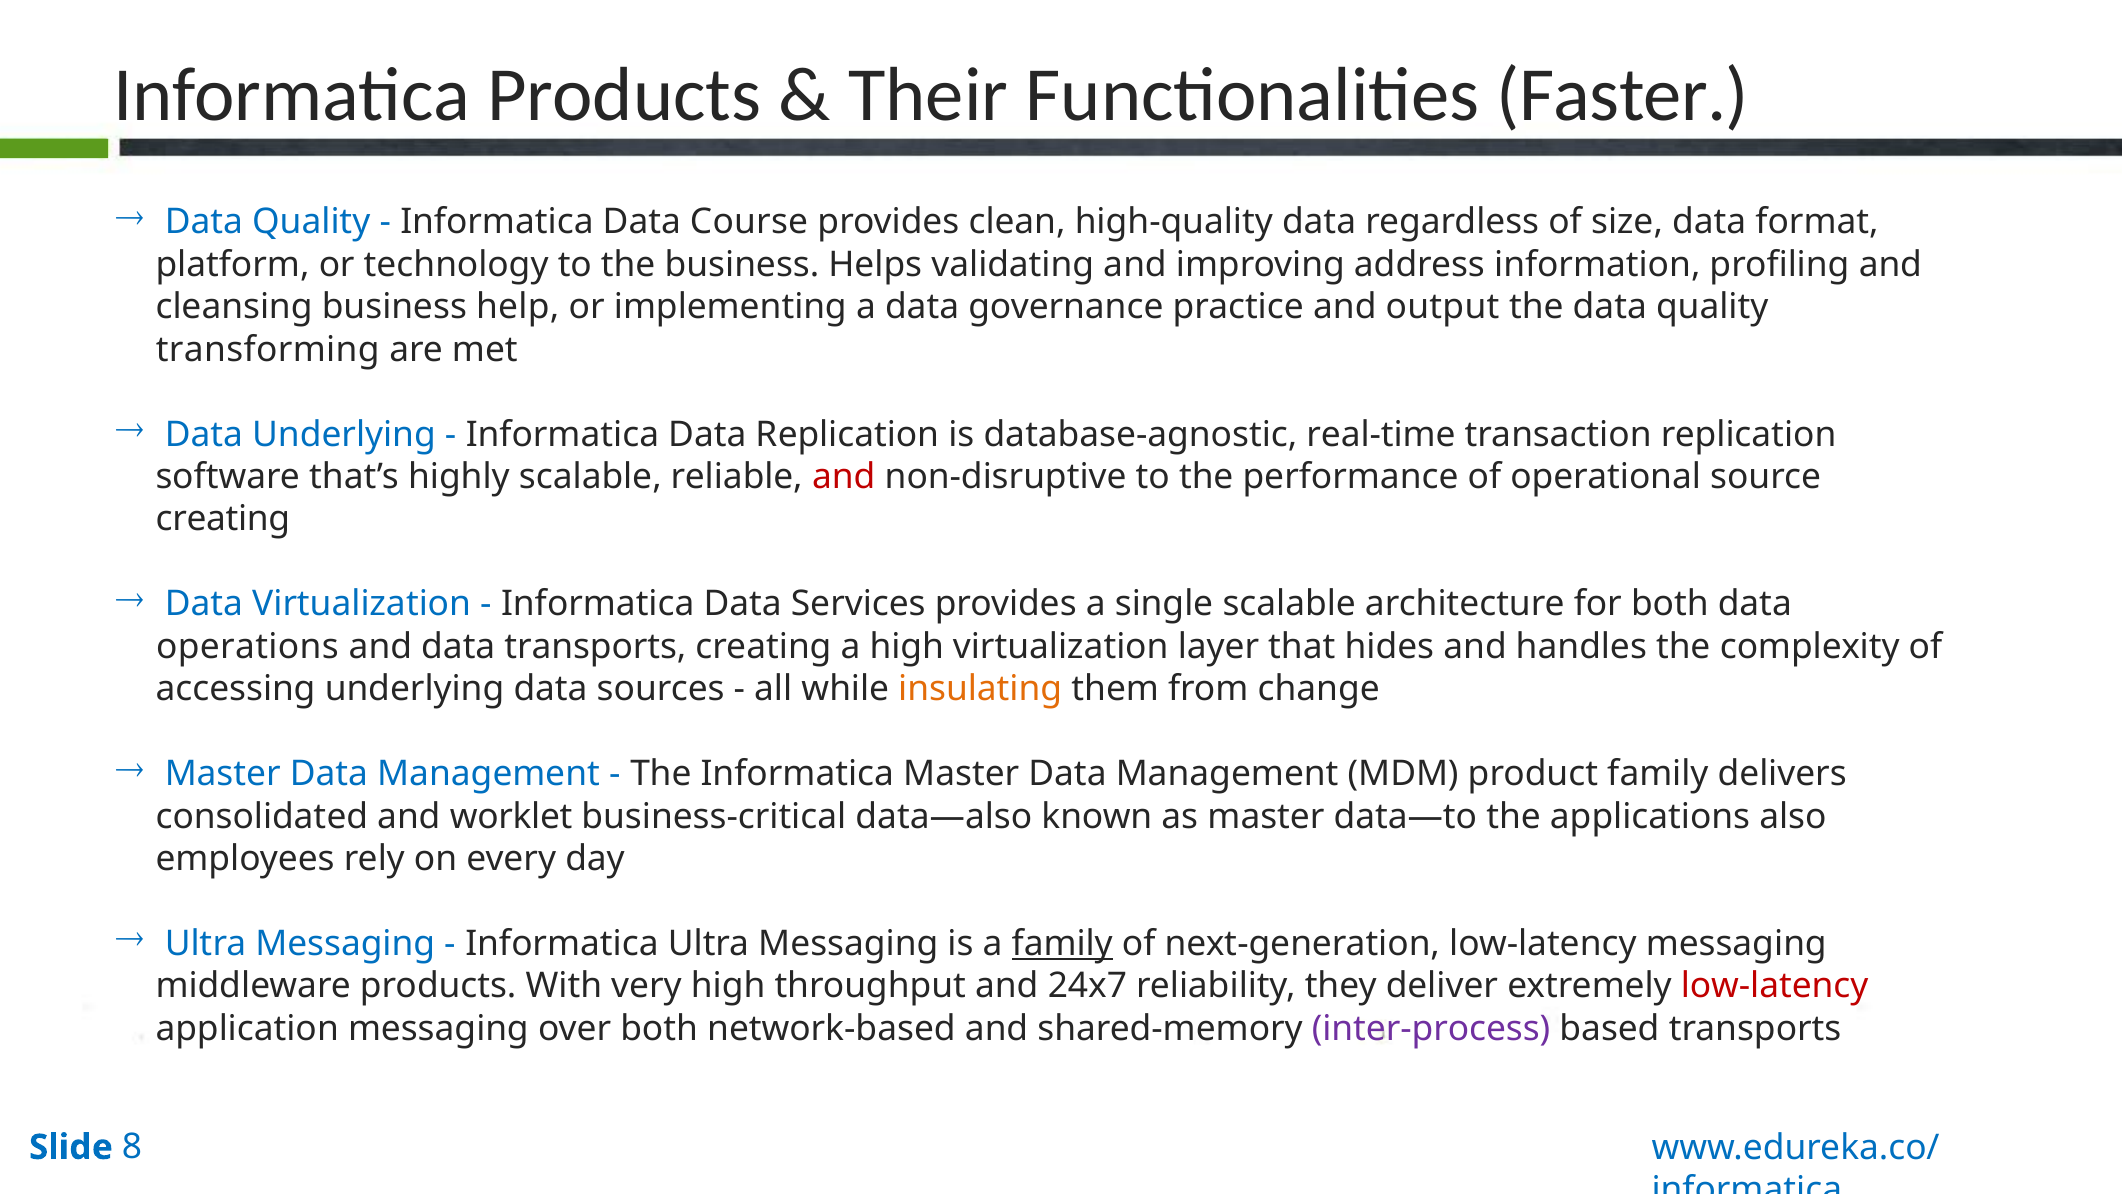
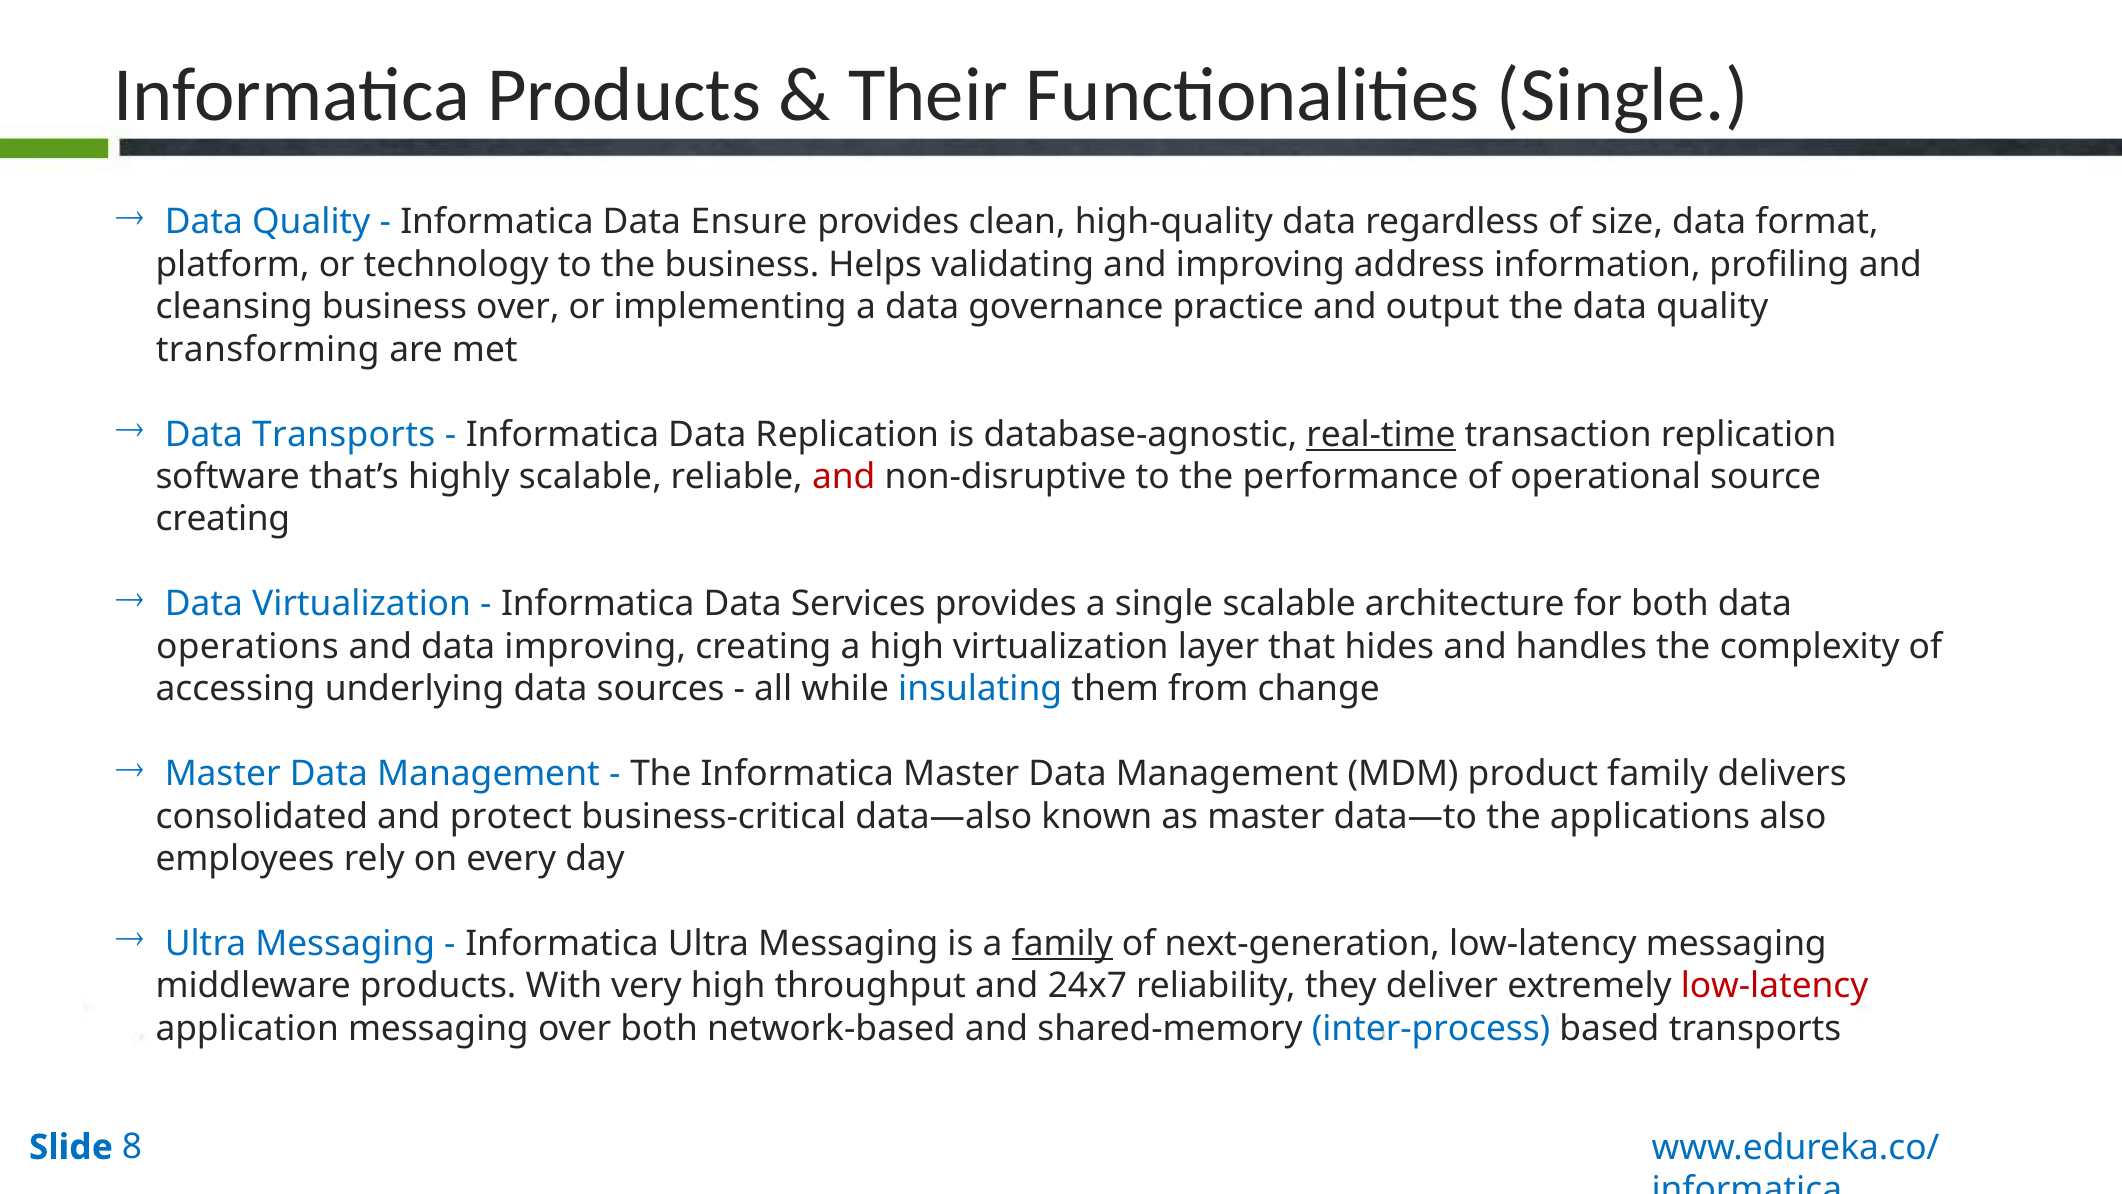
Functionalities Faster: Faster -> Single
Course: Course -> Ensure
business help: help -> over
Data Underlying: Underlying -> Transports
real-time underline: none -> present
data transports: transports -> improving
insulating colour: orange -> blue
worklet: worklet -> protect
inter-process colour: purple -> blue
